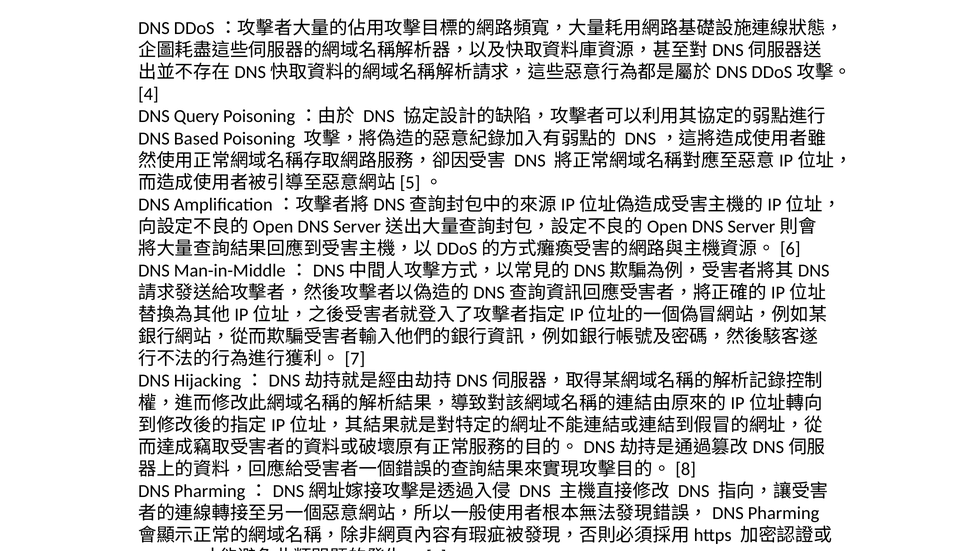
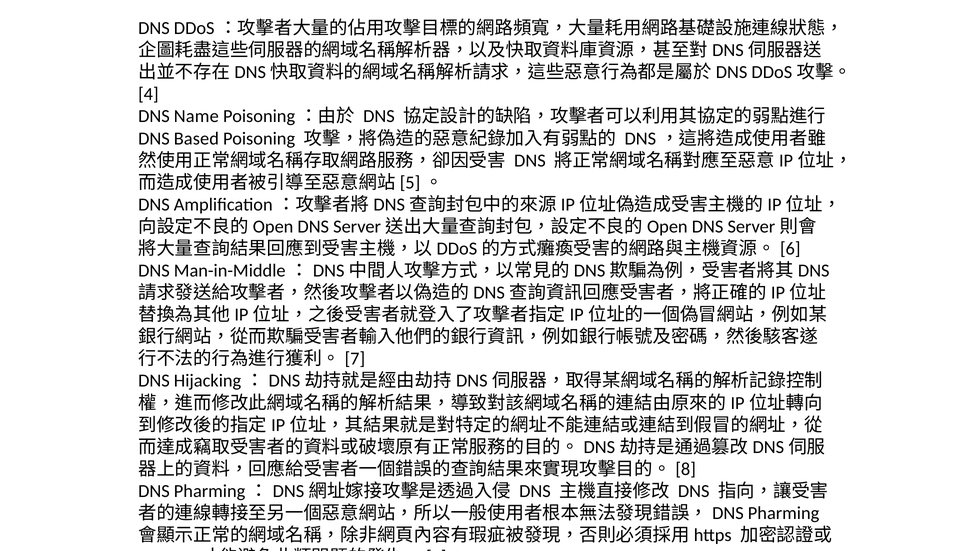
Query: Query -> Name
